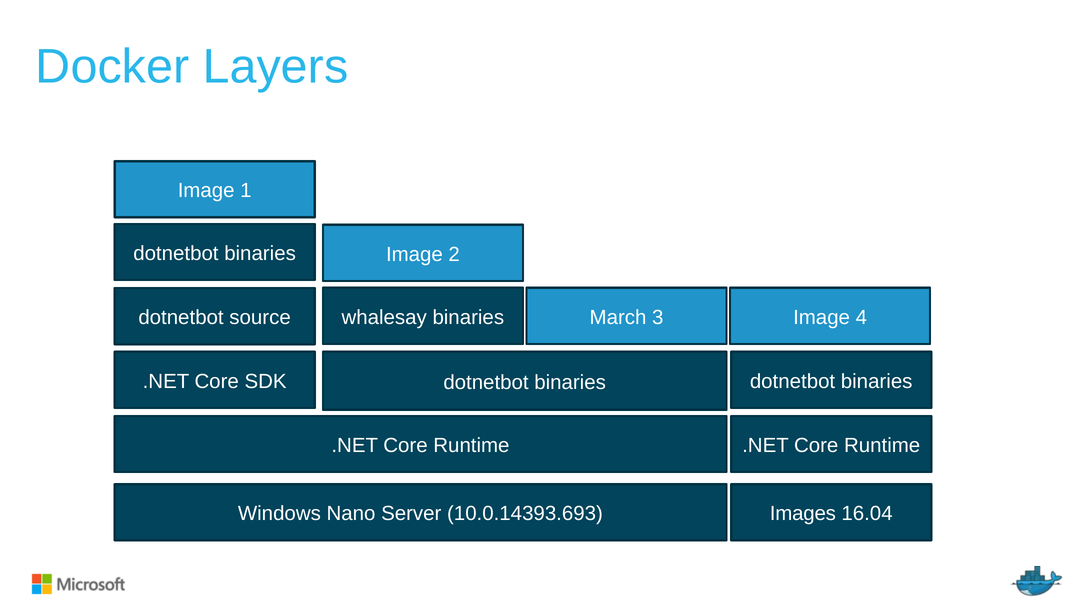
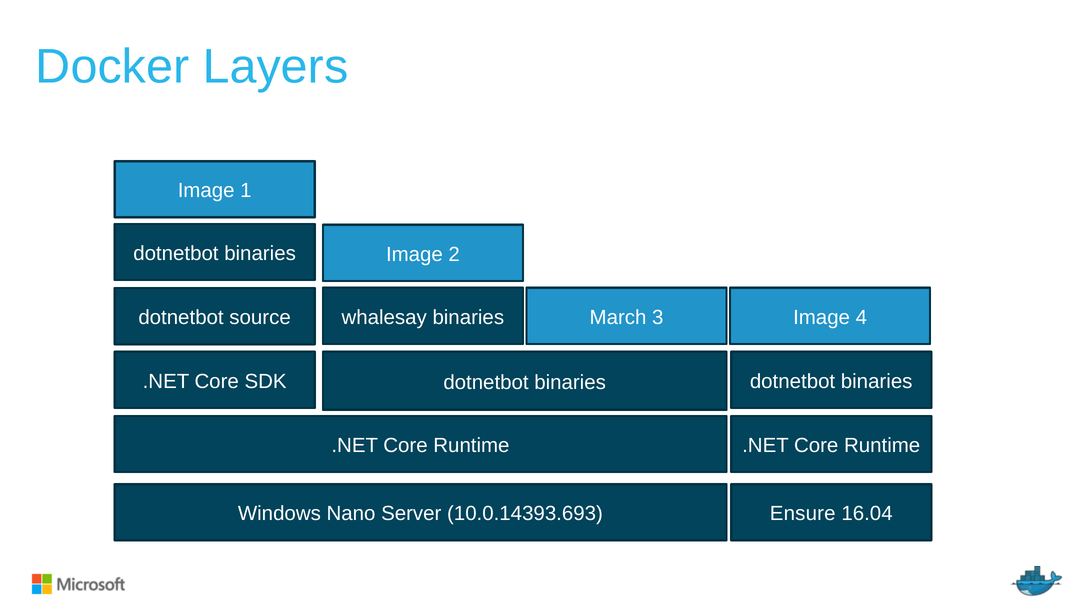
Images: Images -> Ensure
